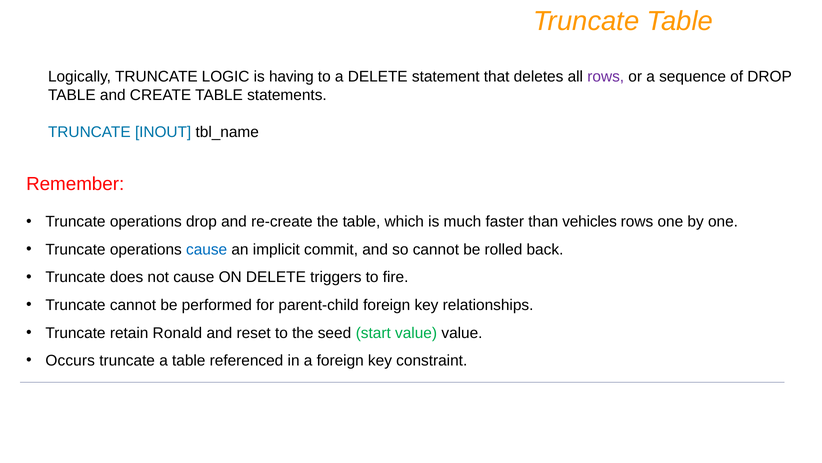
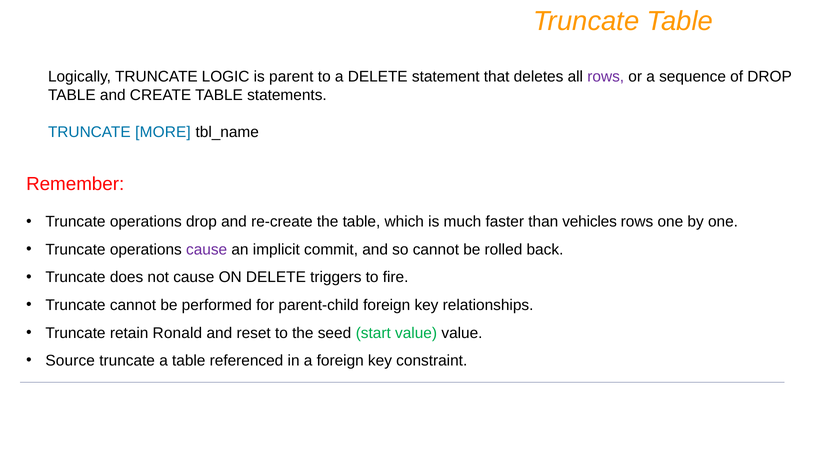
having: having -> parent
INOUT: INOUT -> MORE
cause at (207, 249) colour: blue -> purple
Occurs: Occurs -> Source
